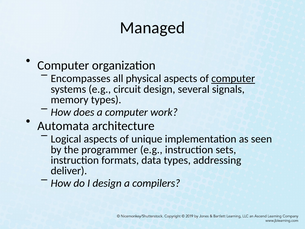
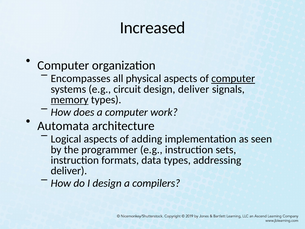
Managed: Managed -> Increased
design several: several -> deliver
memory underline: none -> present
unique: unique -> adding
